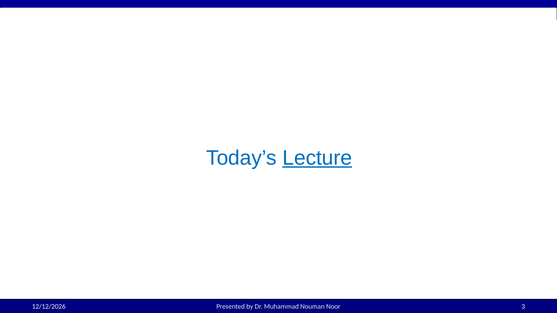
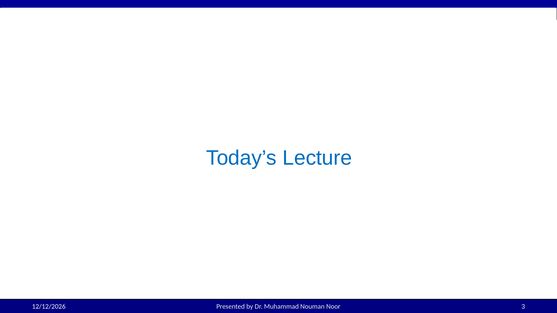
Lecture underline: present -> none
